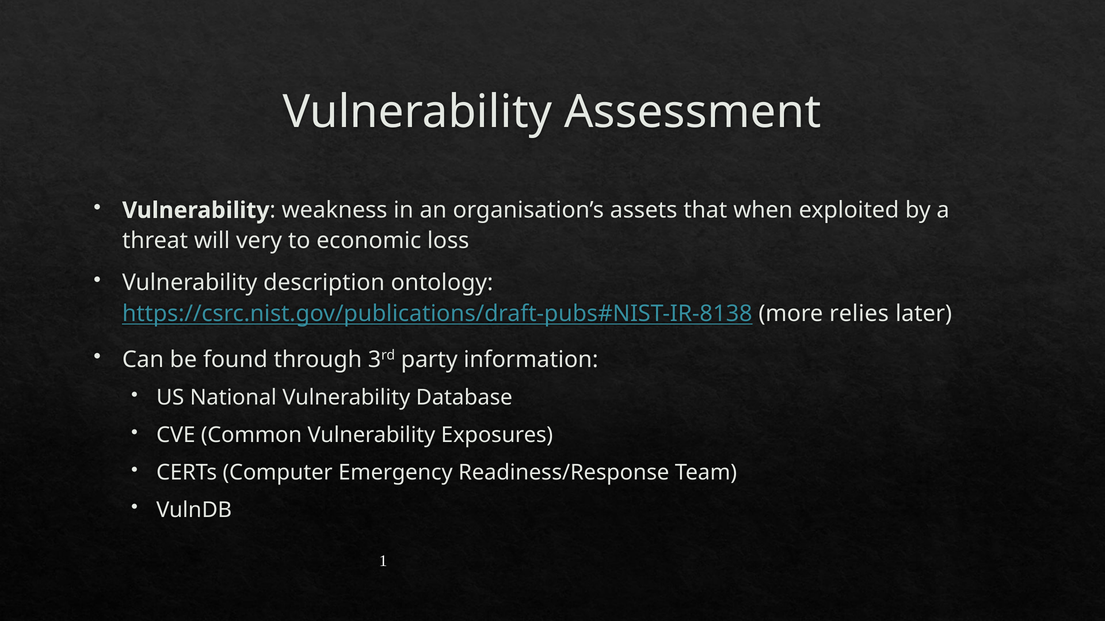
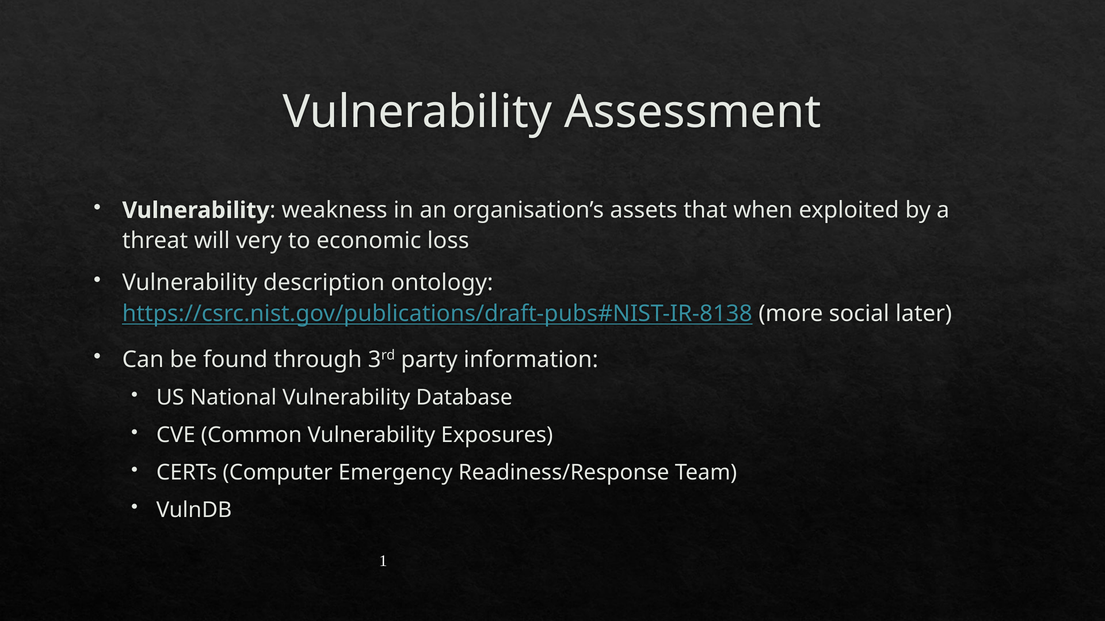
relies: relies -> social
